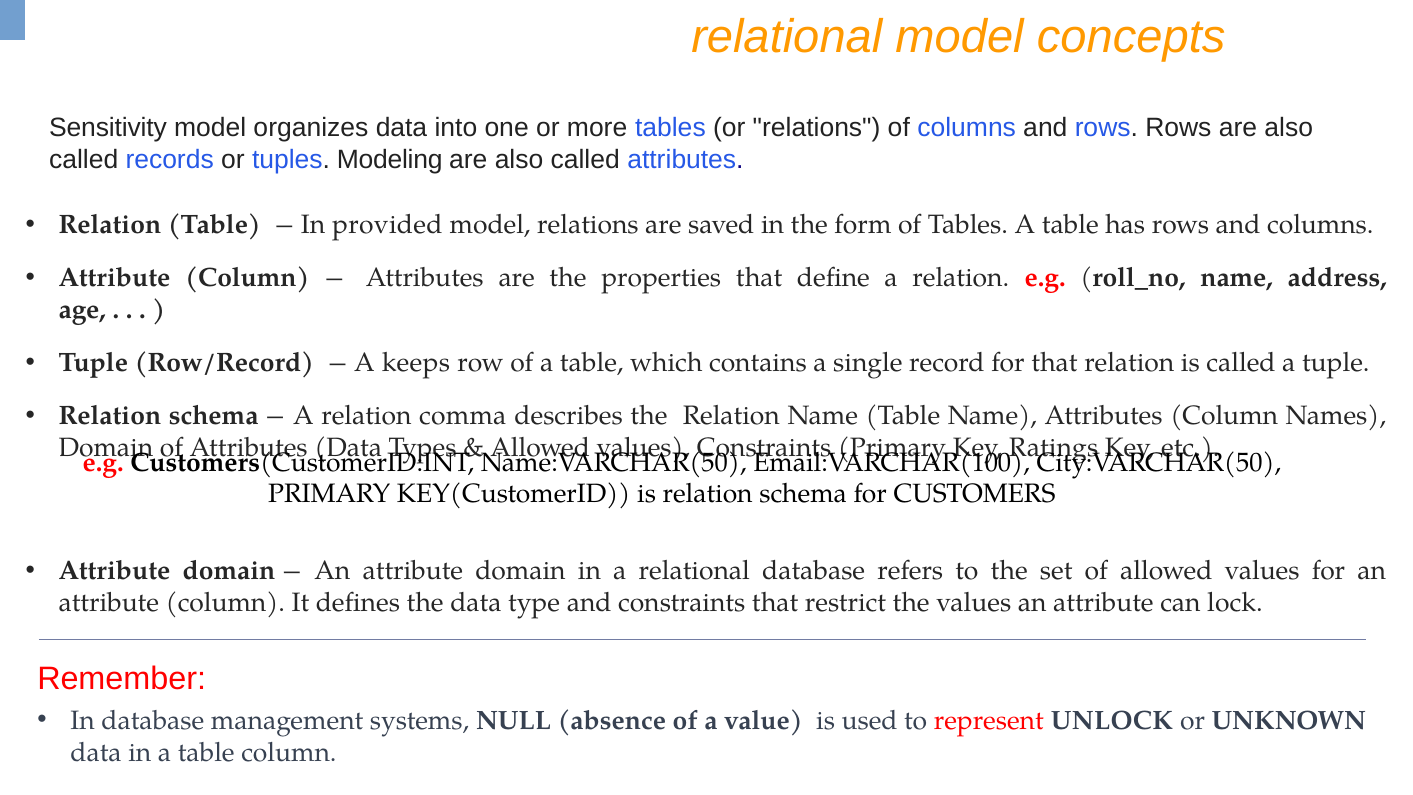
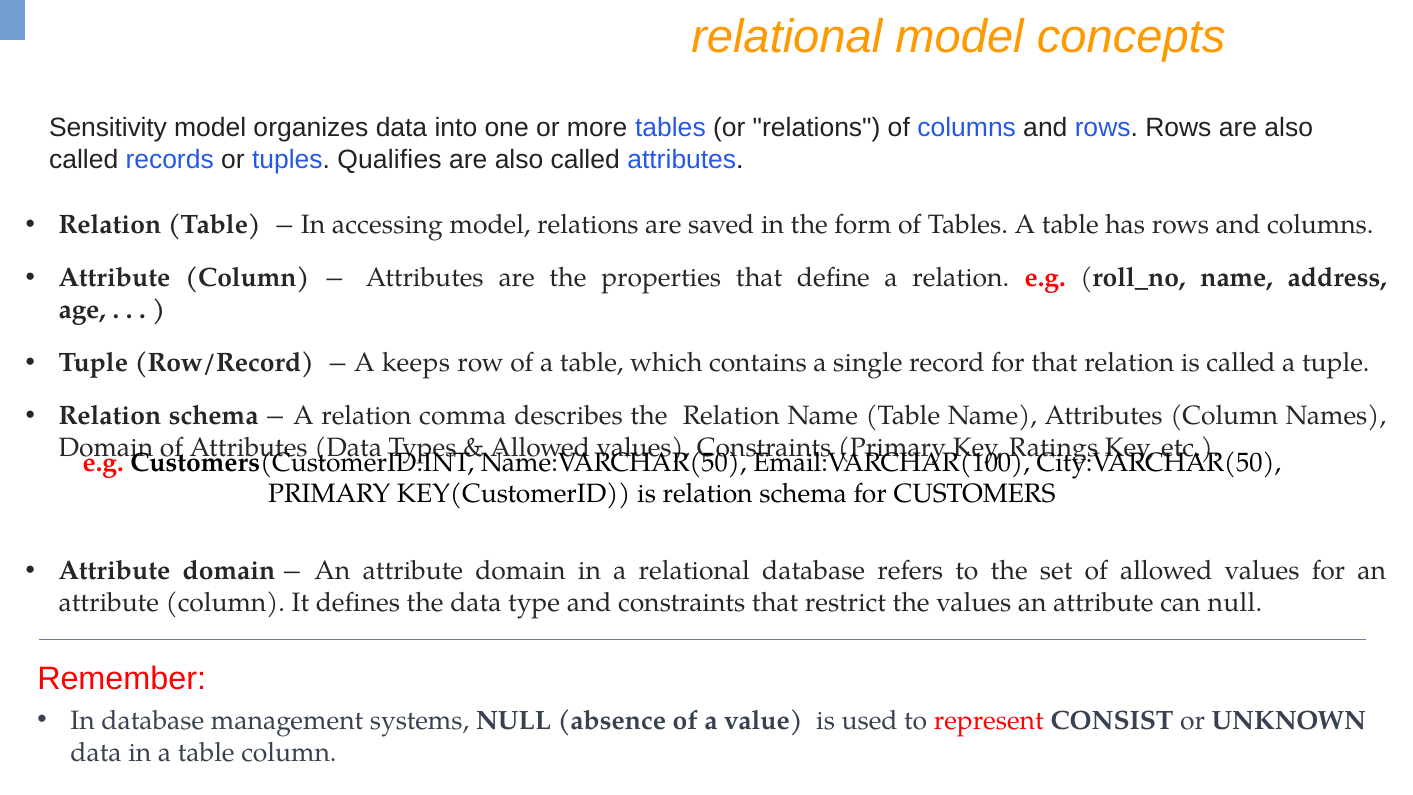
Modeling: Modeling -> Qualifies
provided: provided -> accessing
can lock: lock -> null
UNLOCK: UNLOCK -> CONSIST
